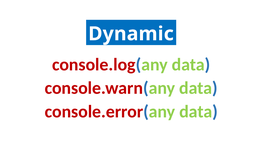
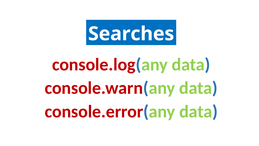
Dynamic: Dynamic -> Searches
